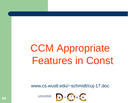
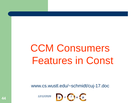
Appropriate: Appropriate -> Consumers
